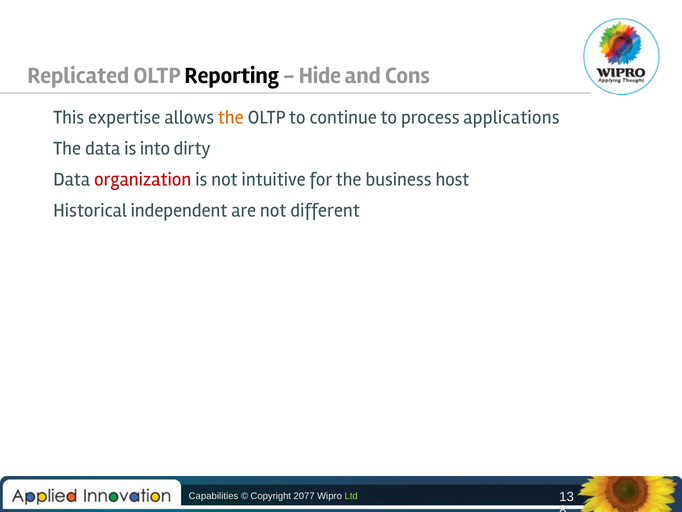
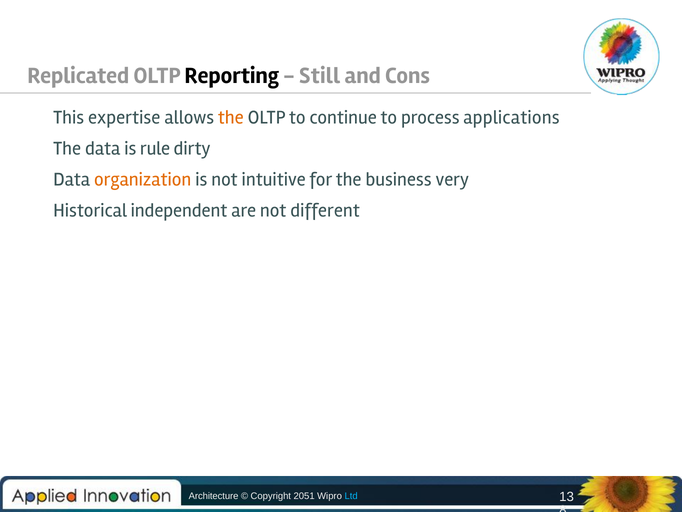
Hide: Hide -> Still
into: into -> rule
organization colour: red -> orange
host: host -> very
Capabilities: Capabilities -> Architecture
2077: 2077 -> 2051
Ltd colour: light green -> light blue
